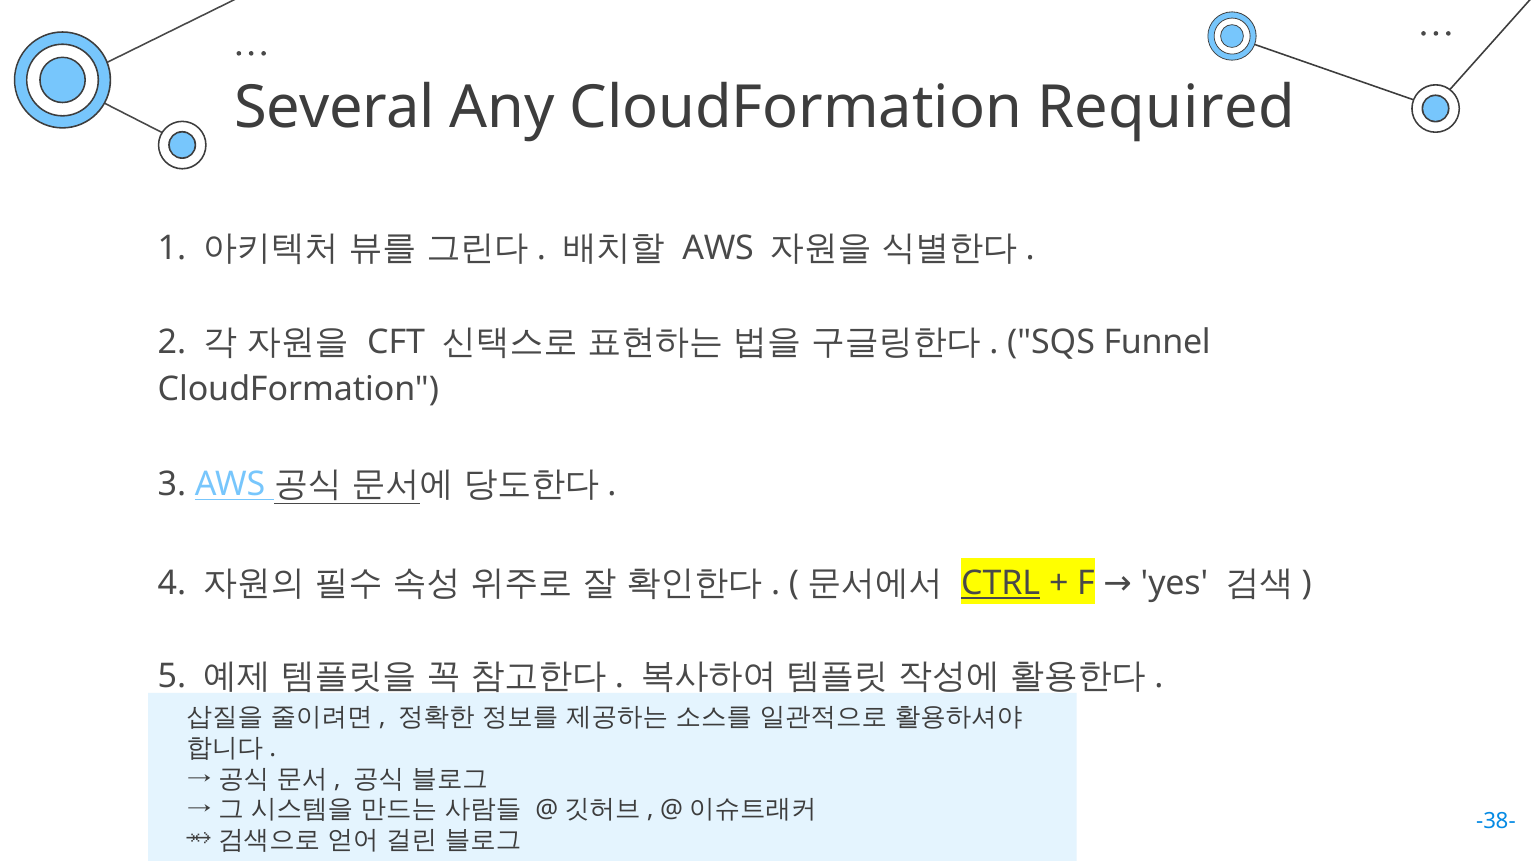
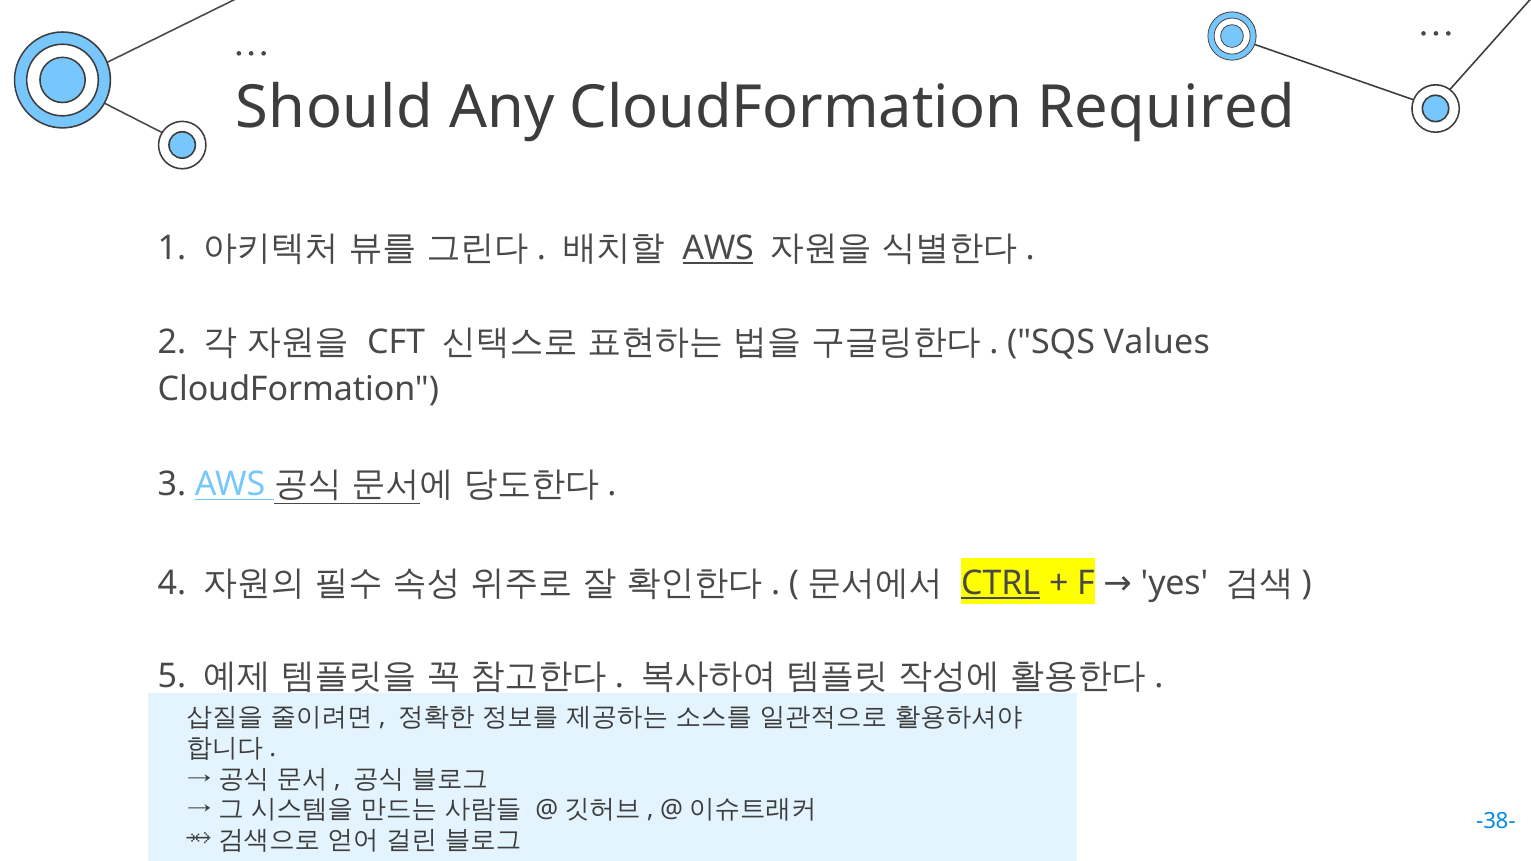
Several: Several -> Should
AWS at (718, 249) underline: none -> present
Funnel: Funnel -> Values
